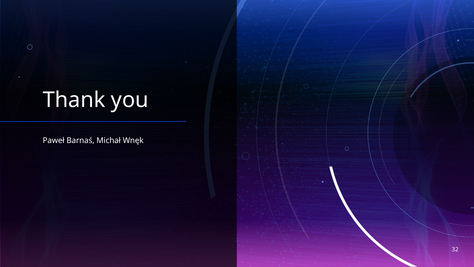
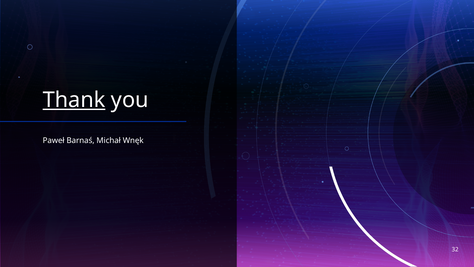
Thank underline: none -> present
